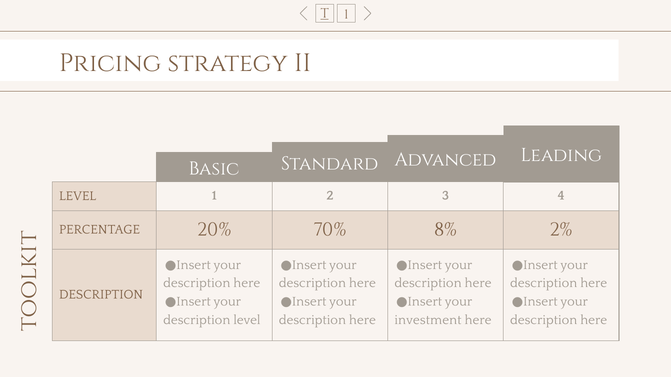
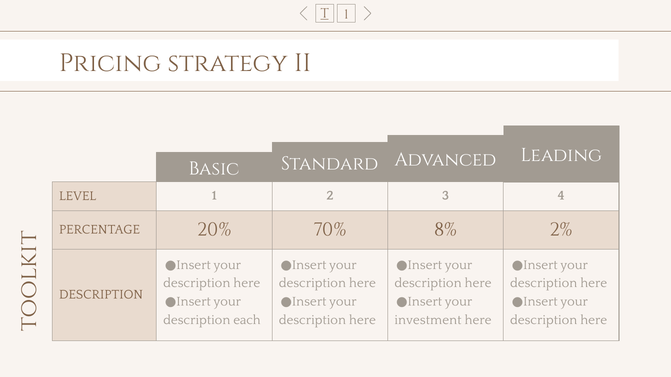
description level: level -> each
